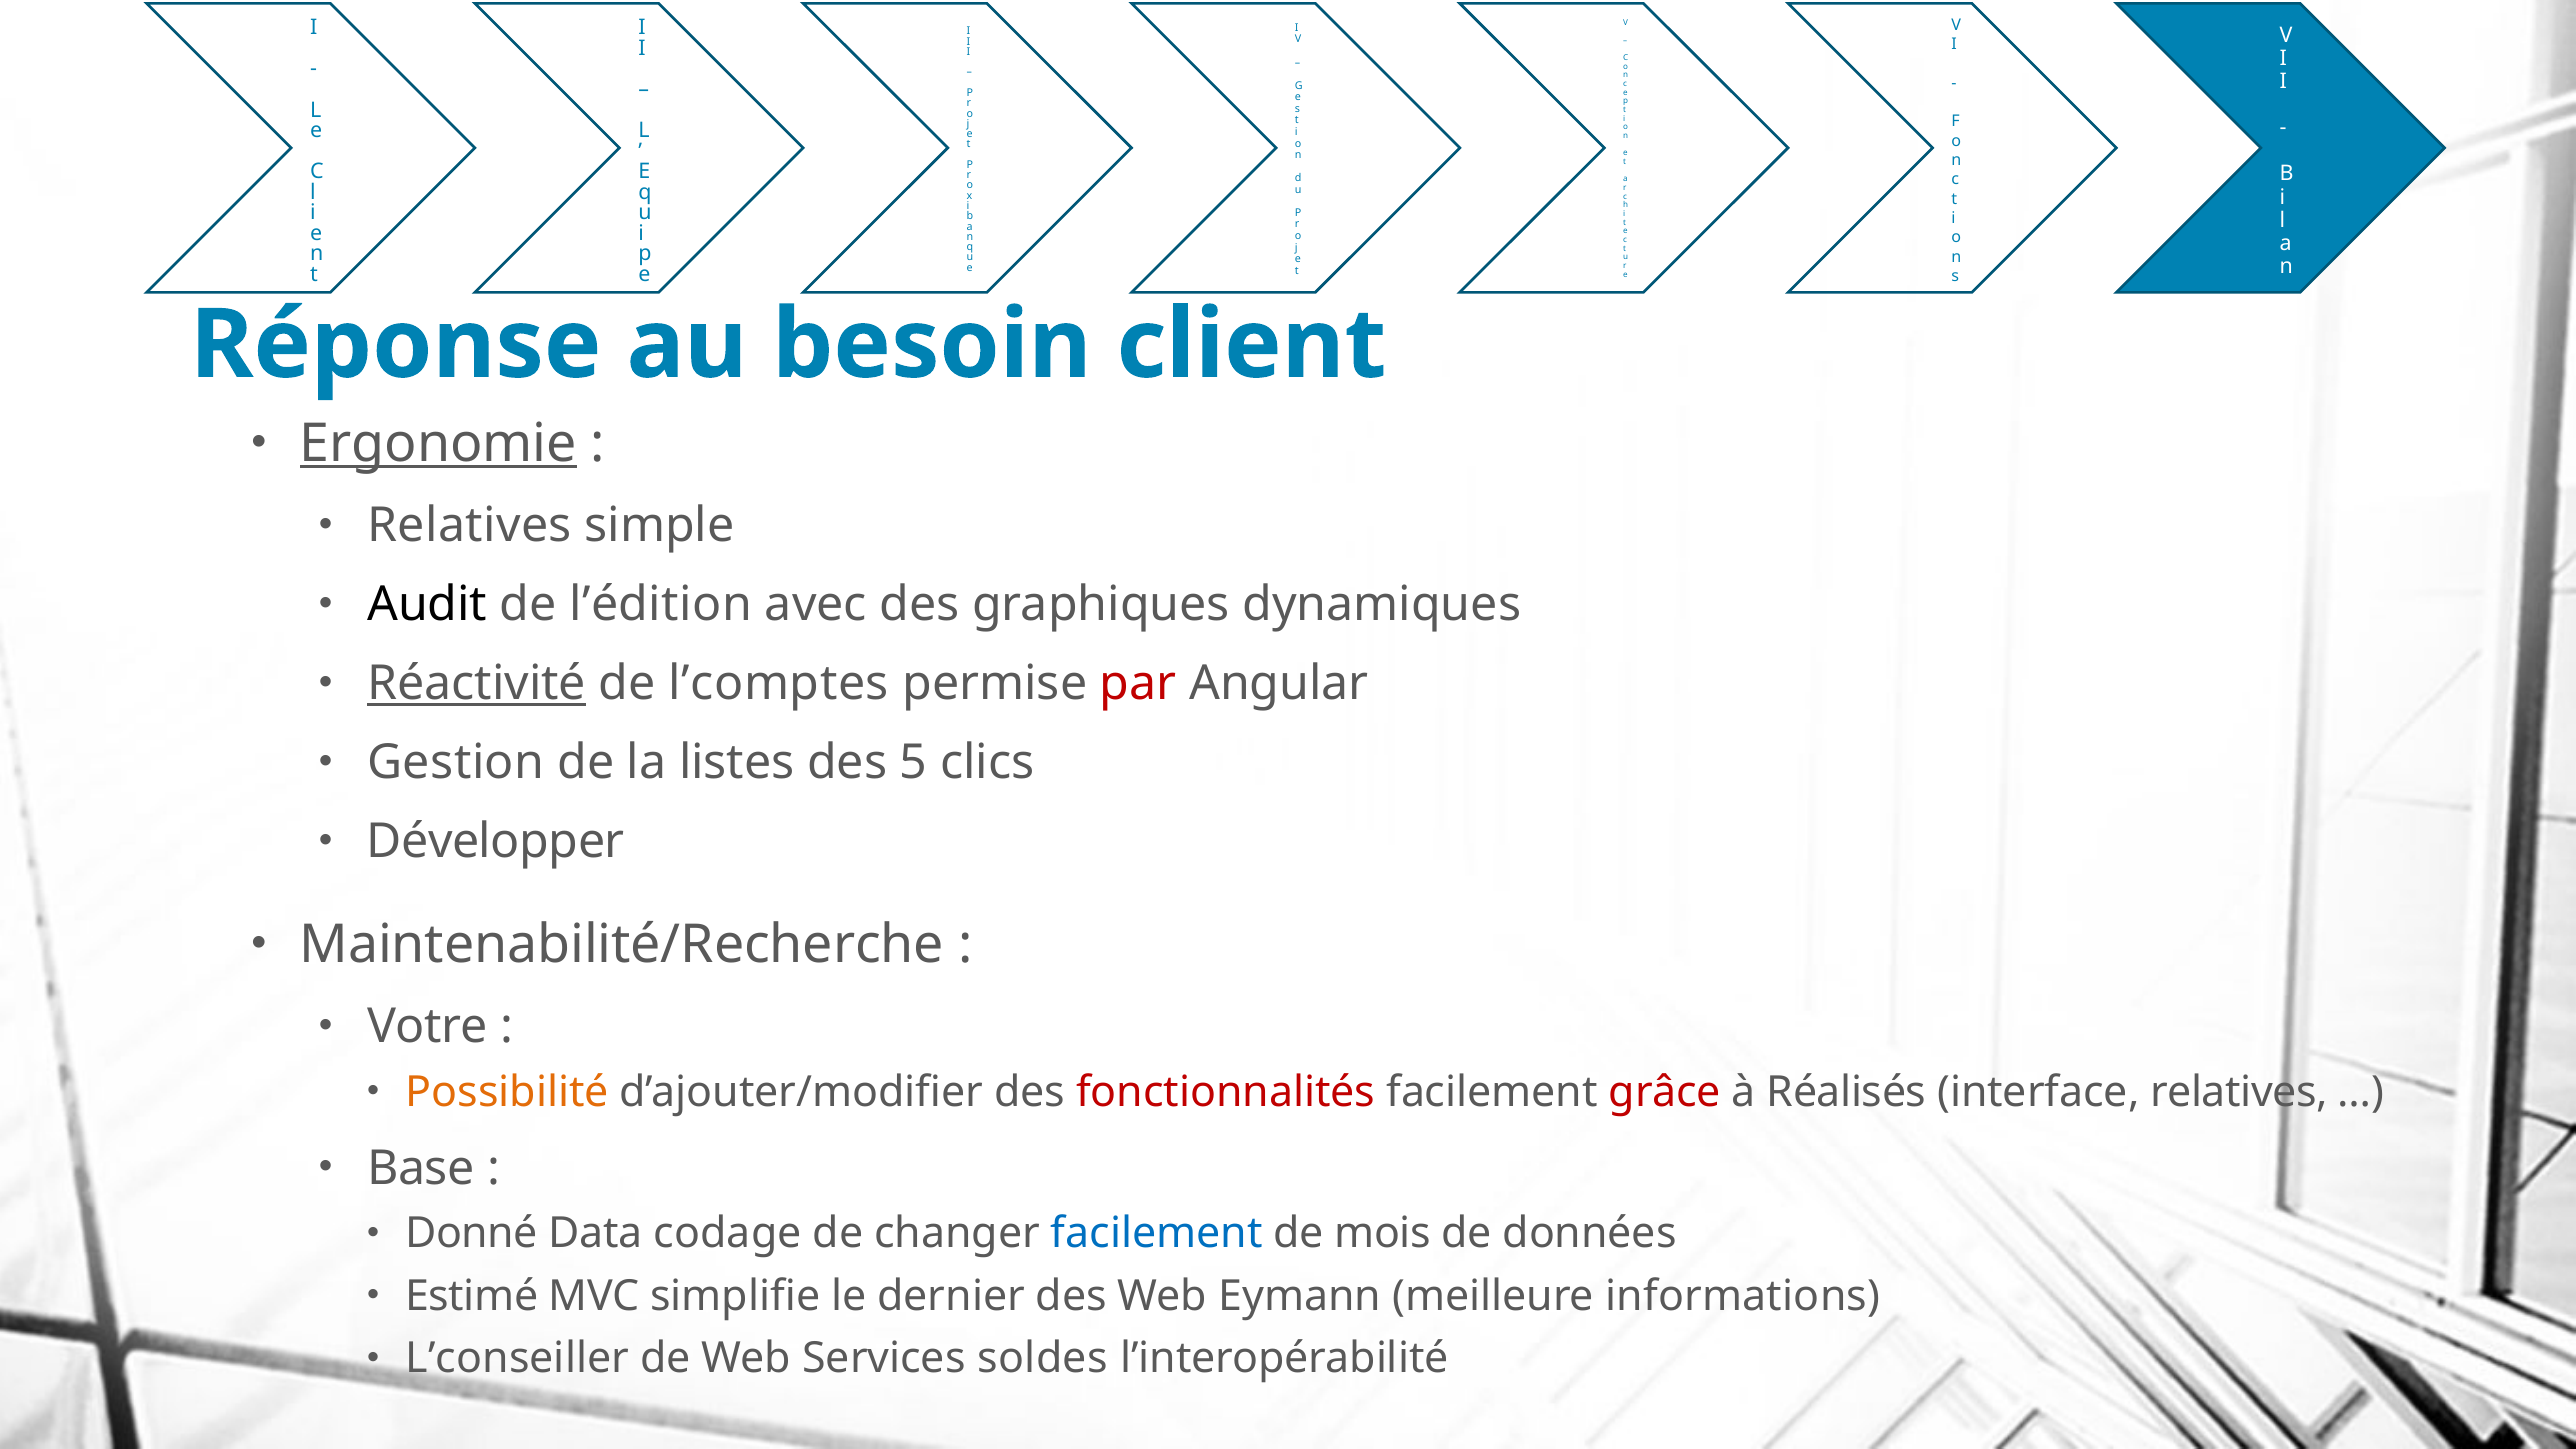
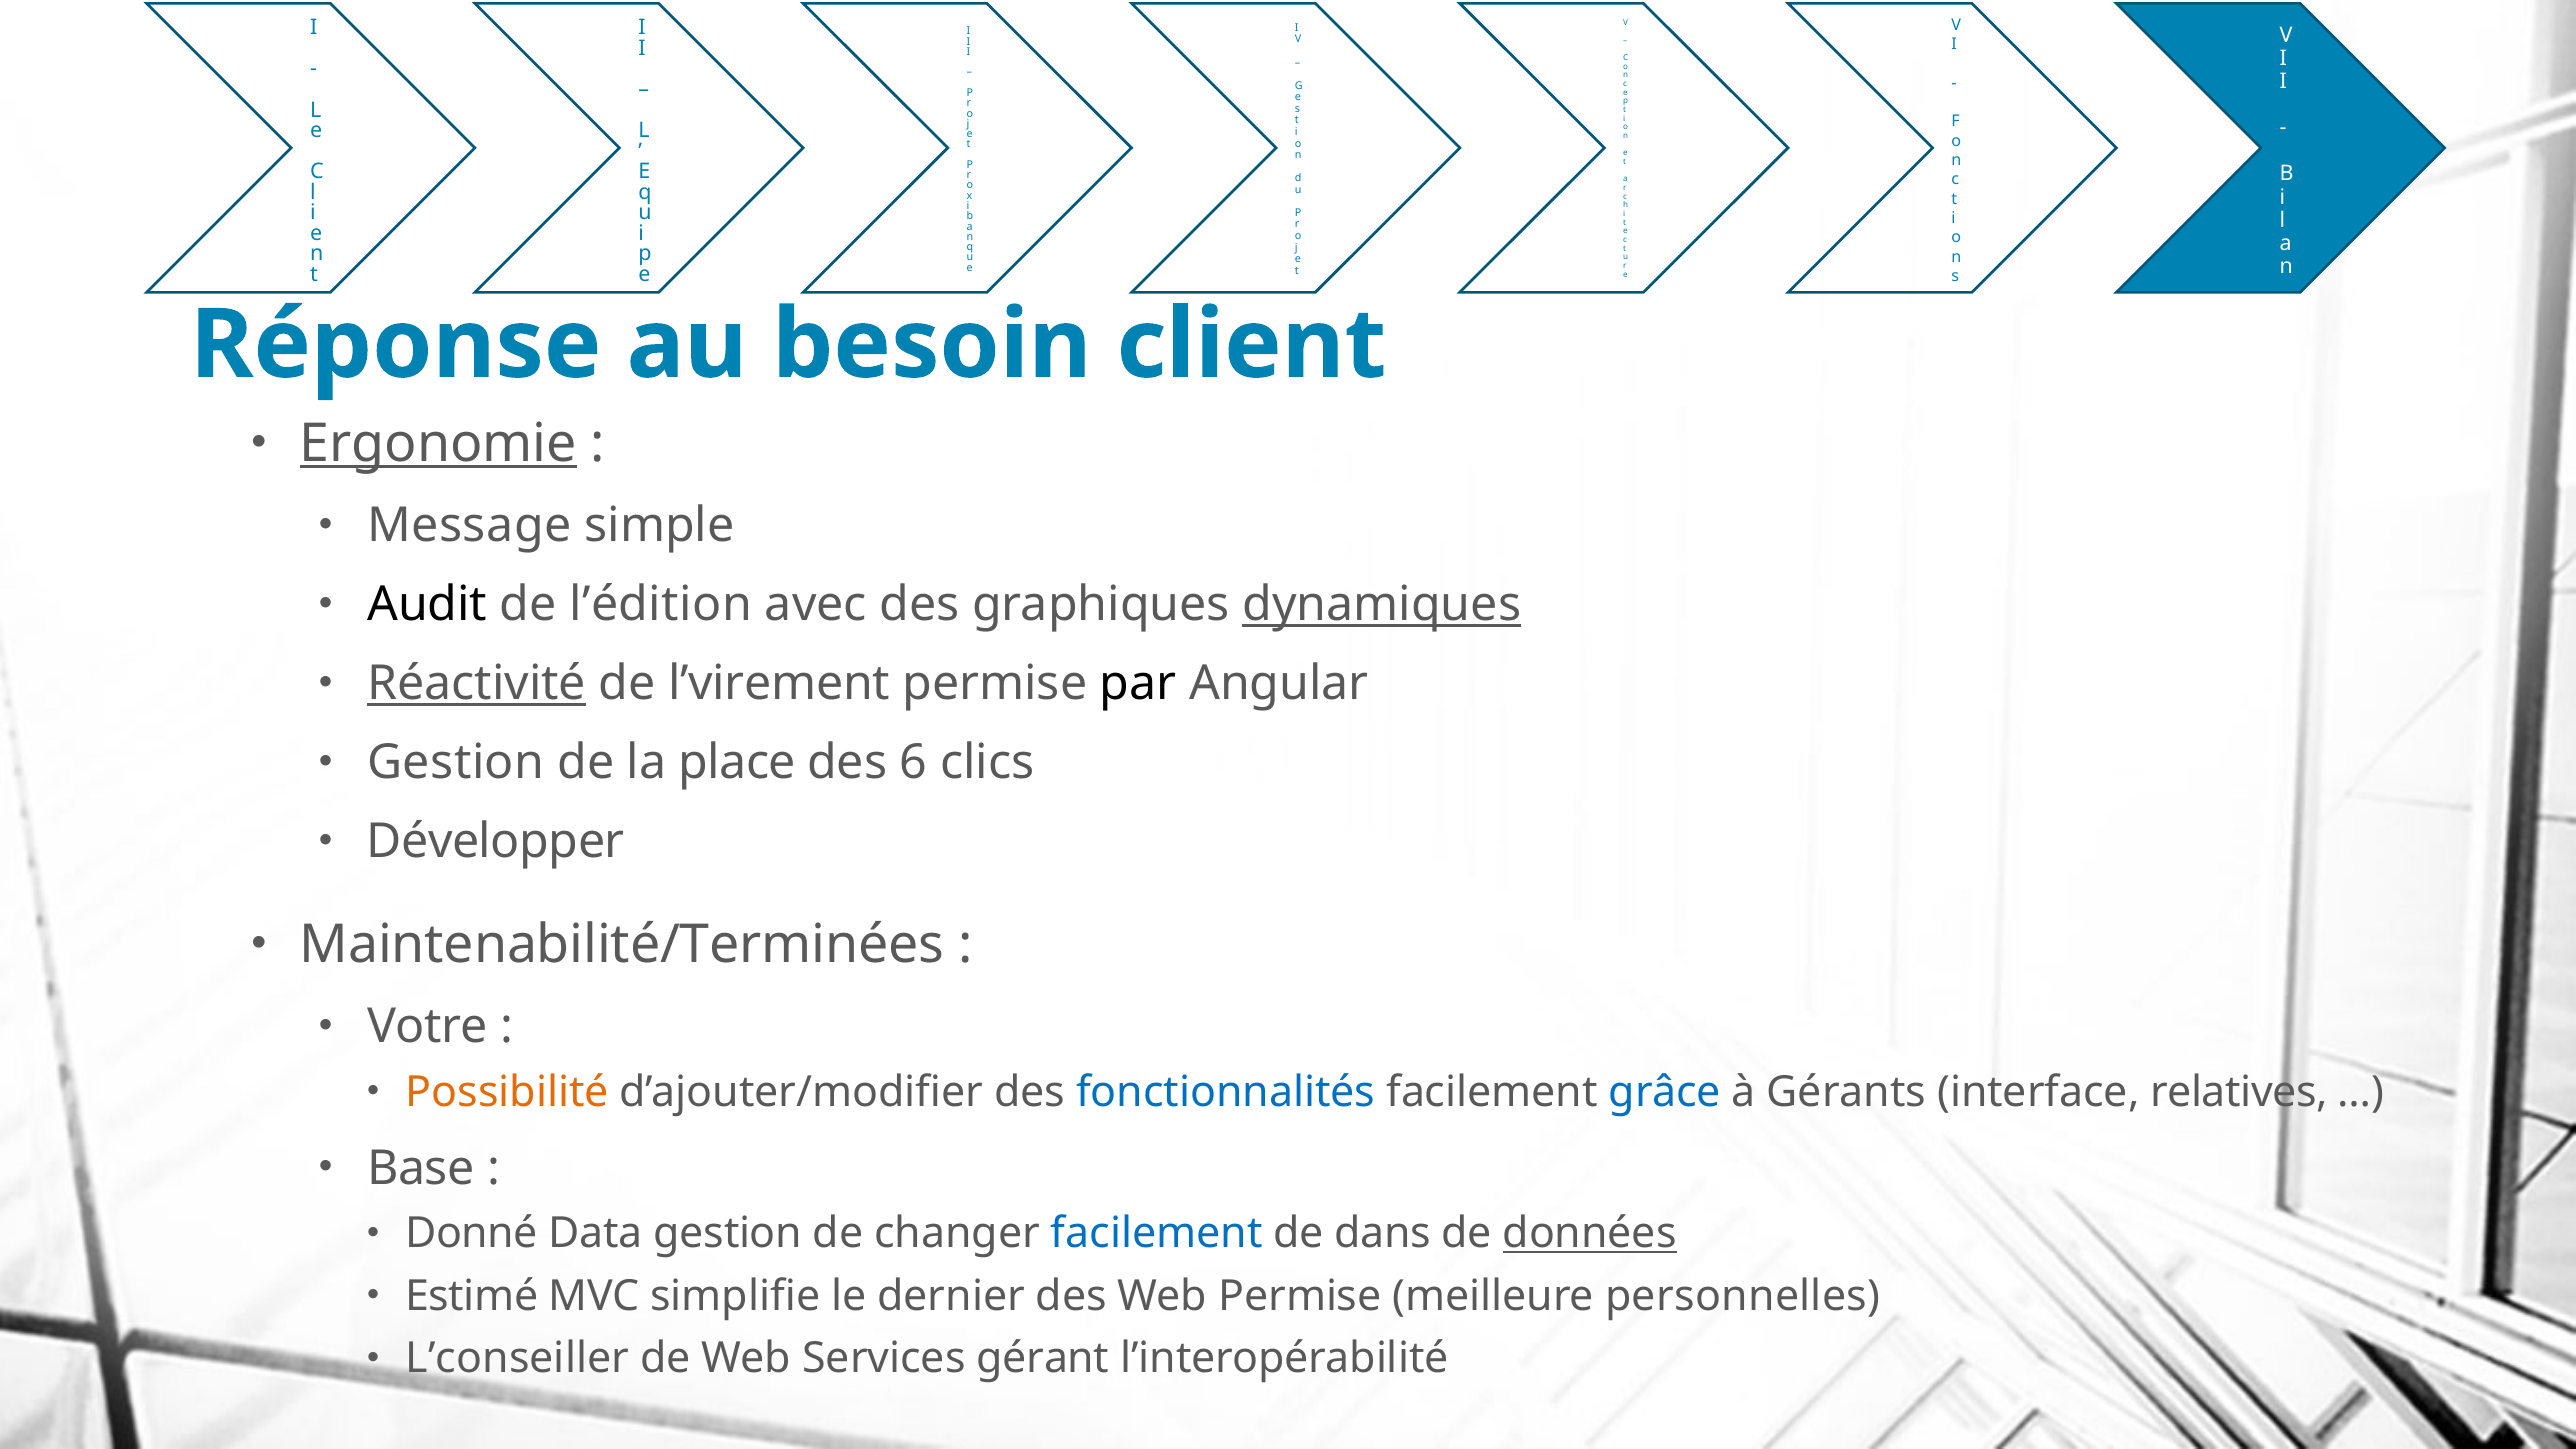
Relatives at (470, 525): Relatives -> Message
dynamiques underline: none -> present
l’comptes: l’comptes -> l’virement
par colour: red -> black
listes: listes -> place
5: 5 -> 6
Maintenabilité/Recherche: Maintenabilité/Recherche -> Maintenabilité/Terminées
fonctionnalités colour: red -> blue
grâce colour: red -> blue
Réalisés: Réalisés -> Gérants
Data codage: codage -> gestion
mois: mois -> dans
données underline: none -> present
Web Eymann: Eymann -> Permise
informations: informations -> personnelles
soldes: soldes -> gérant
